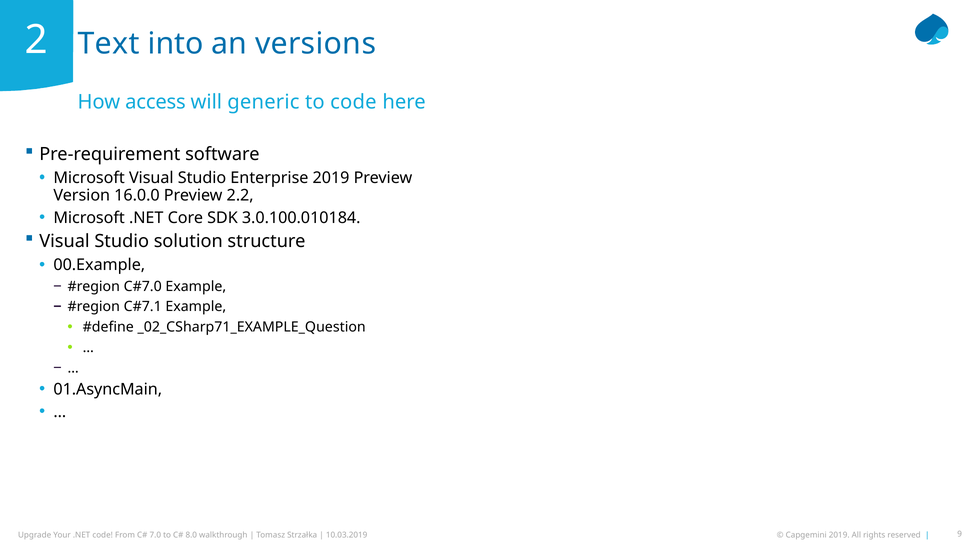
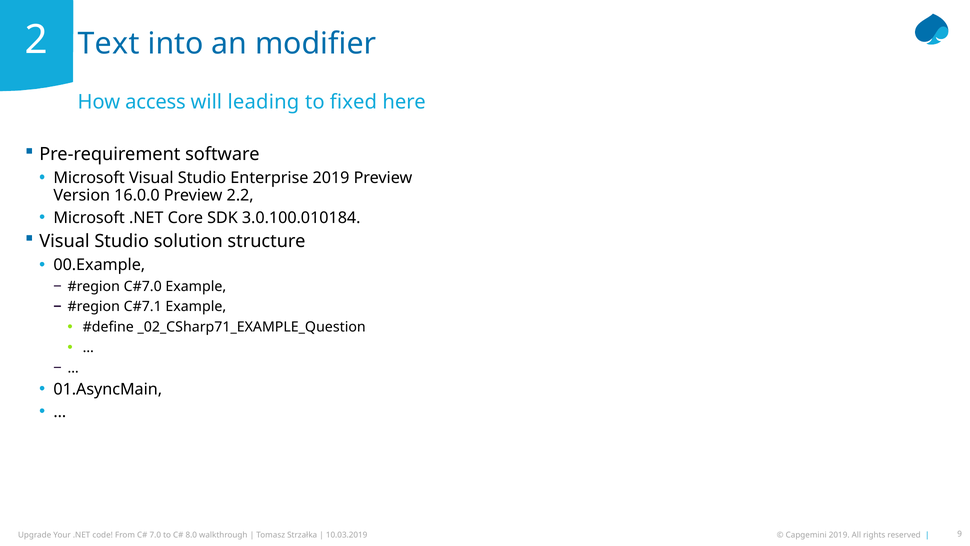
versions: versions -> modifier
generic: generic -> leading
to code: code -> fixed
